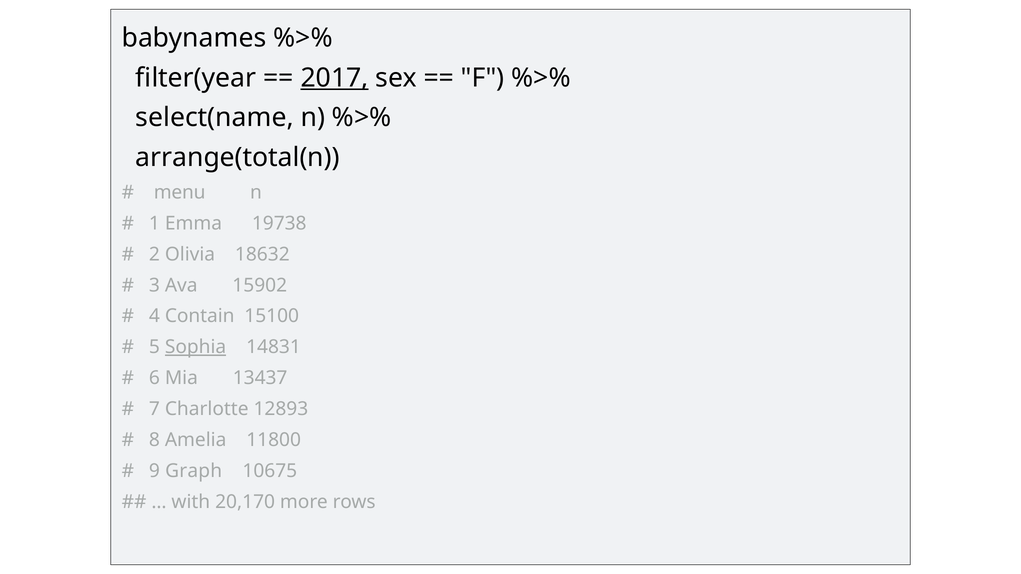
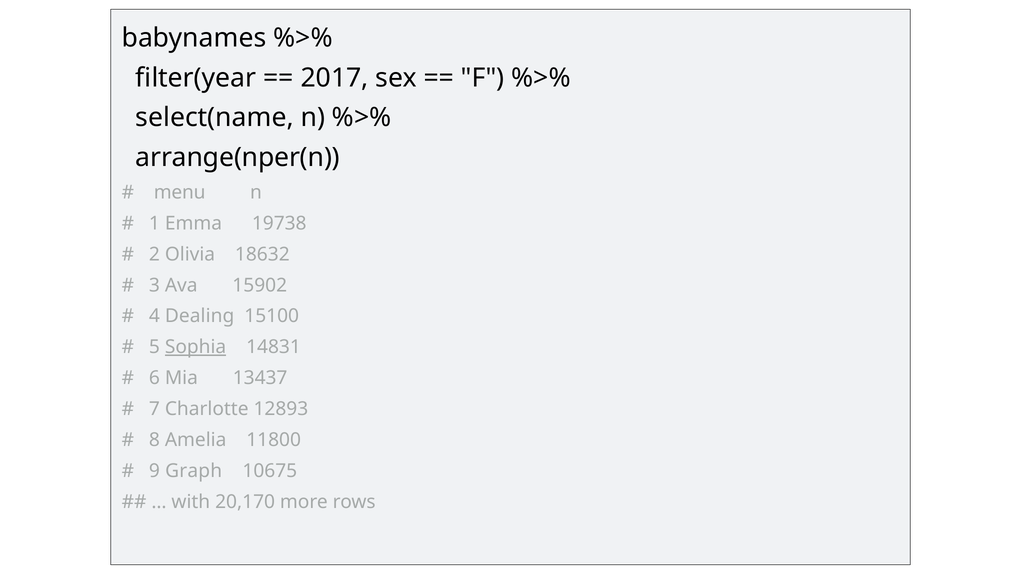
2017 underline: present -> none
arrange(total(n: arrange(total(n -> arrange(nper(n
Contain: Contain -> Dealing
